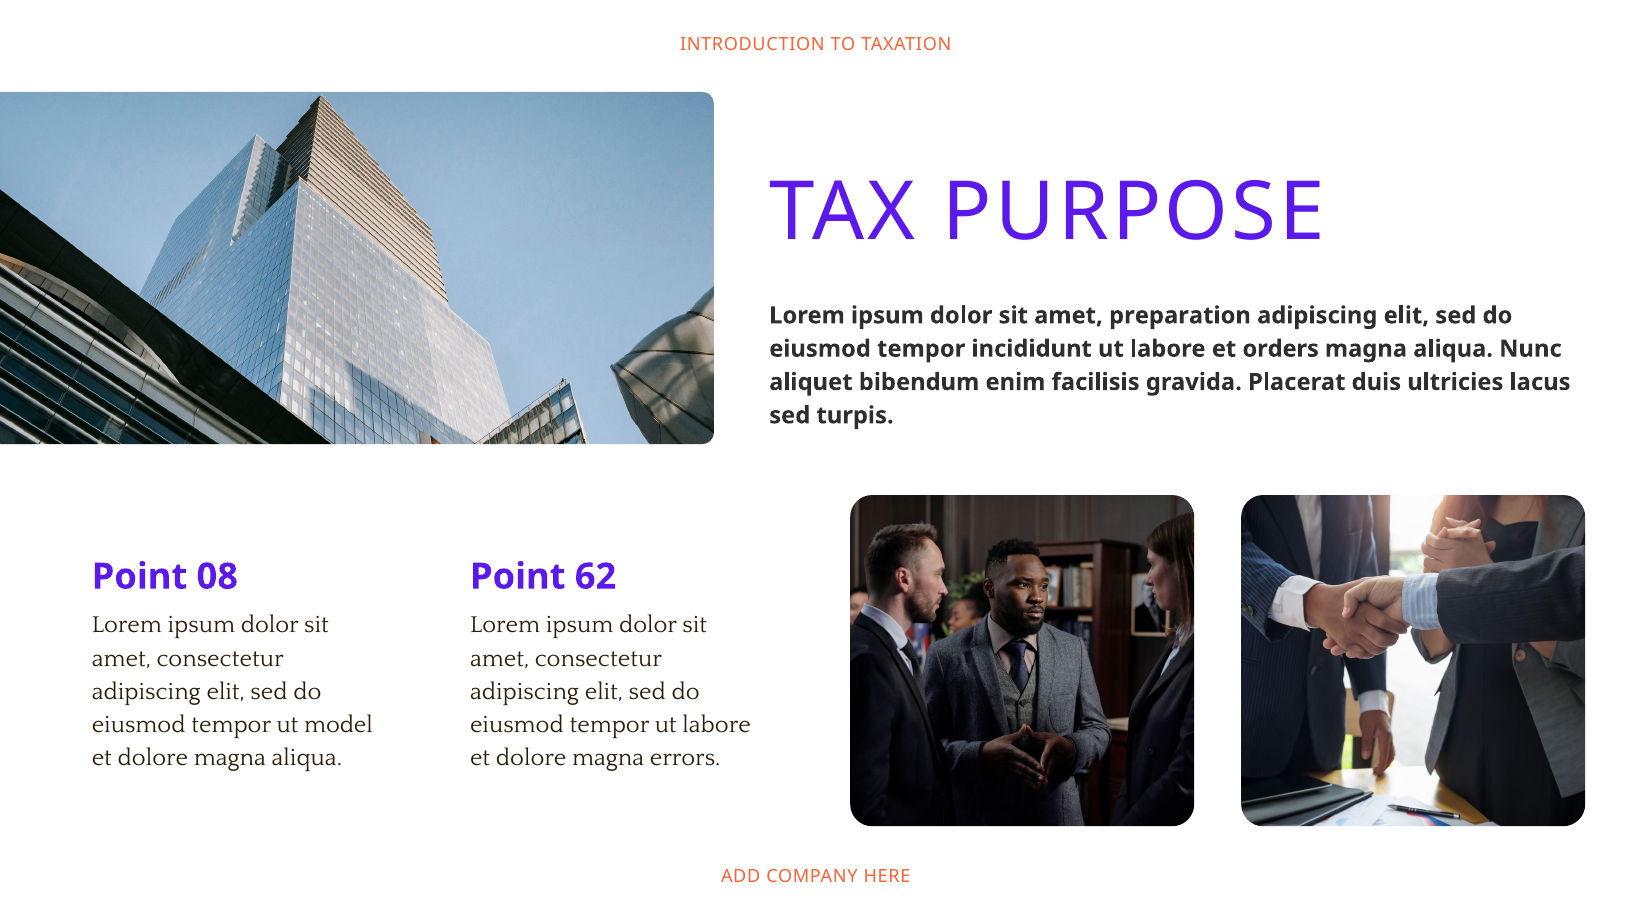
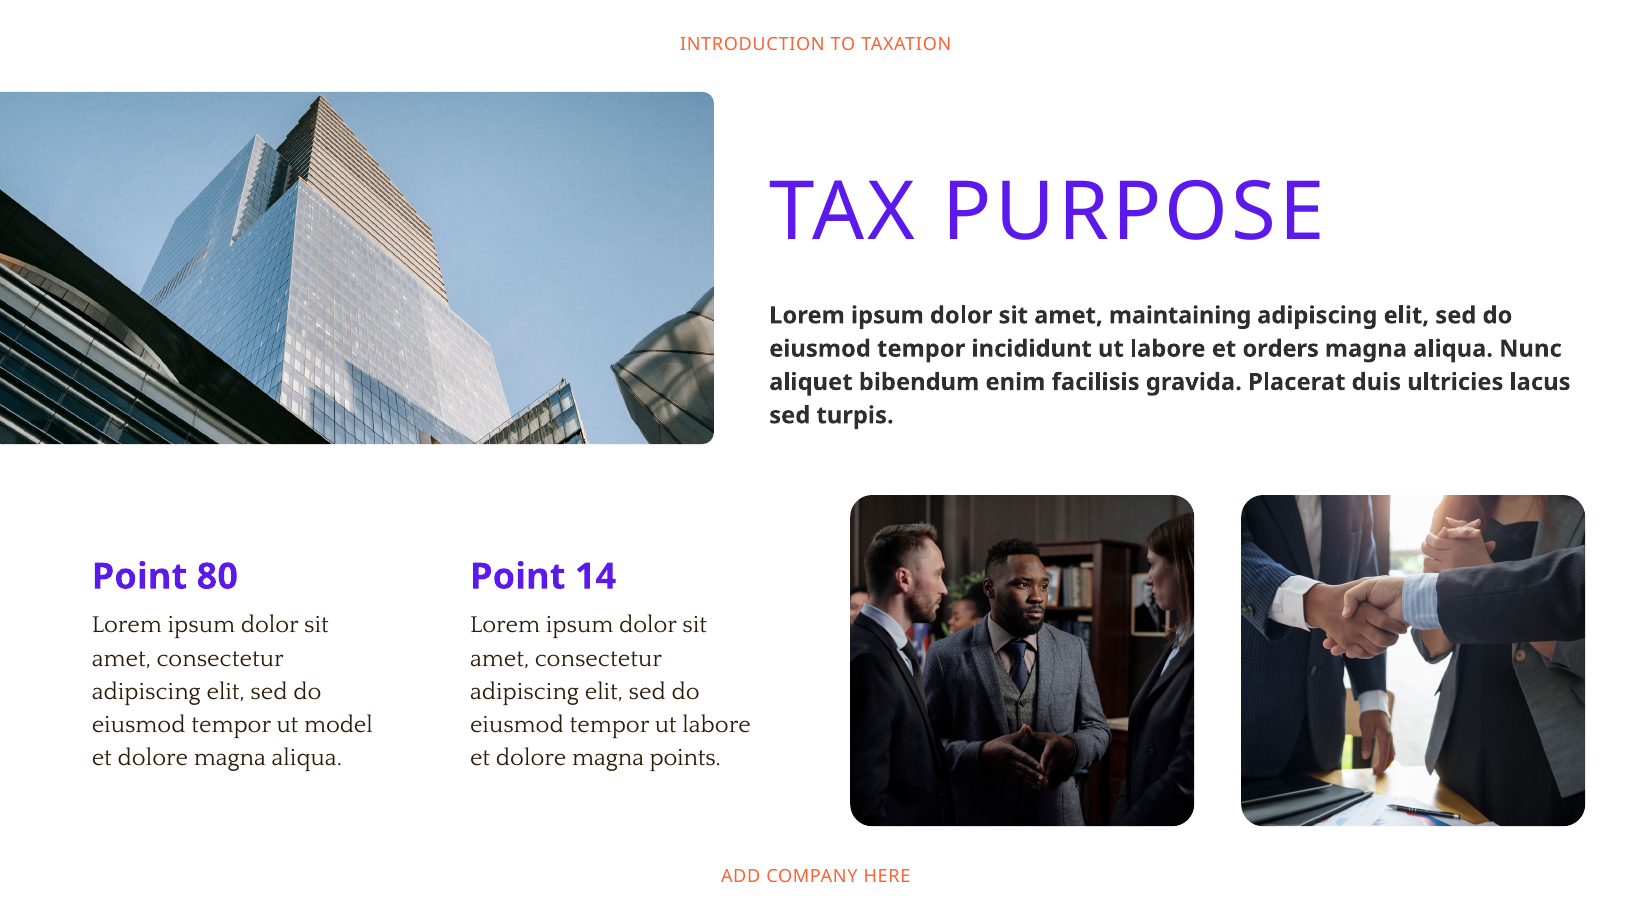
preparation: preparation -> maintaining
08: 08 -> 80
62: 62 -> 14
errors: errors -> points
